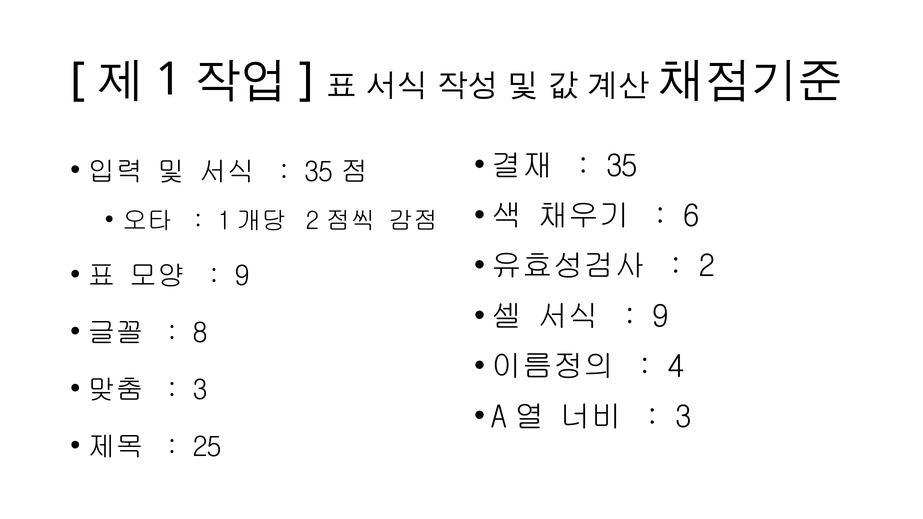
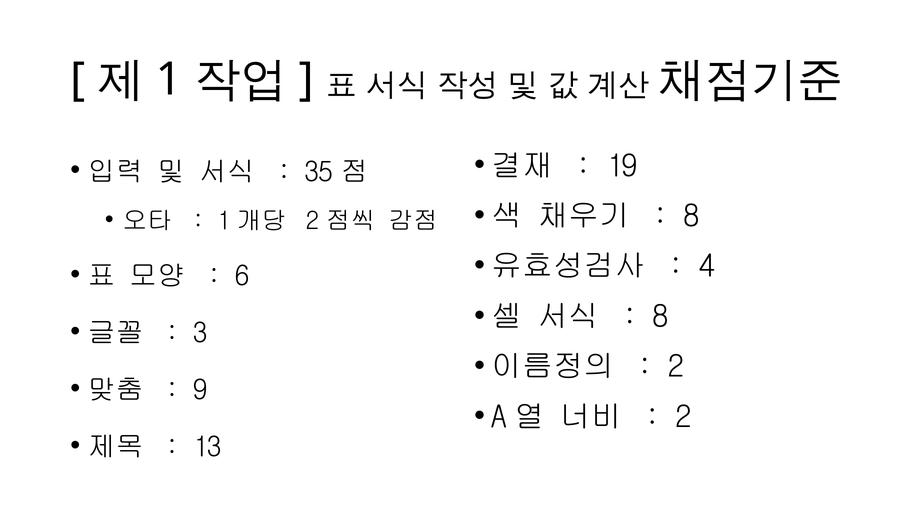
35 at (622, 166): 35 -> 19
6 at (691, 216): 6 -> 8
2 at (707, 266): 2 -> 4
9 at (242, 276): 9 -> 6
9 at (661, 317): 9 -> 8
8: 8 -> 3
4 at (676, 367): 4 -> 2
3 at (200, 390): 3 -> 9
3 at (683, 417): 3 -> 2
25: 25 -> 13
